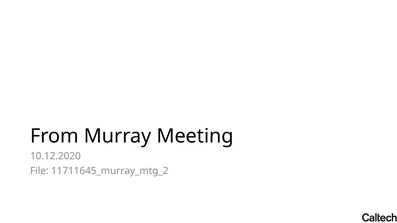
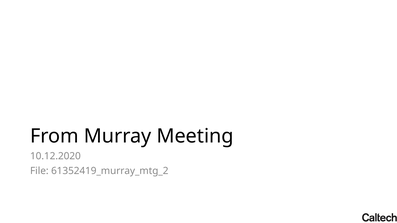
11711645_murray_mtg_2: 11711645_murray_mtg_2 -> 61352419_murray_mtg_2
